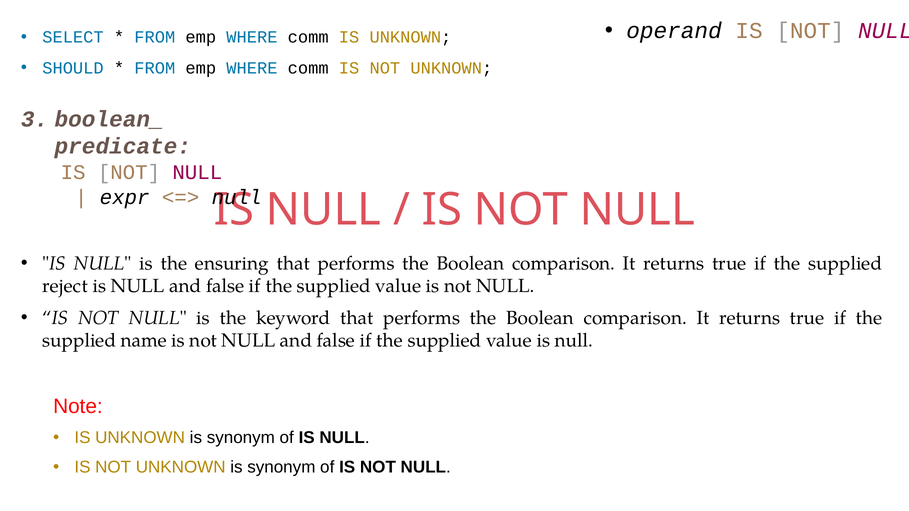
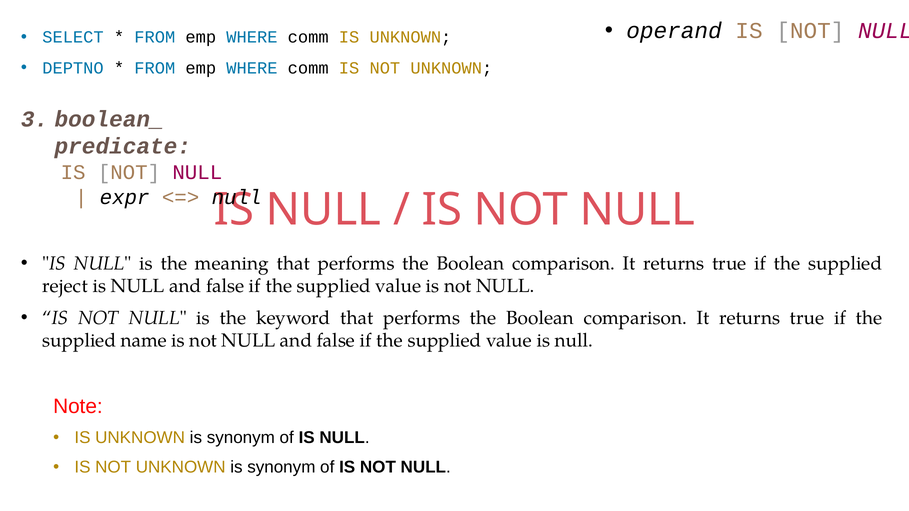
SHOULD: SHOULD -> DEPTNO
ensuring: ensuring -> meaning
